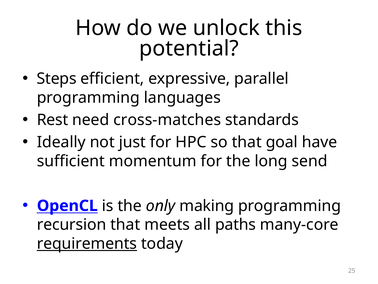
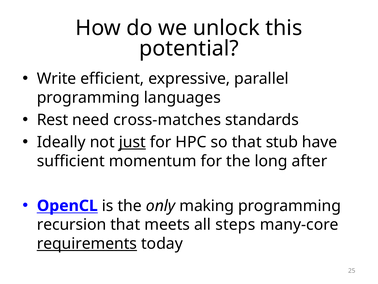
Steps: Steps -> Write
just underline: none -> present
goal: goal -> stub
send: send -> after
paths: paths -> steps
